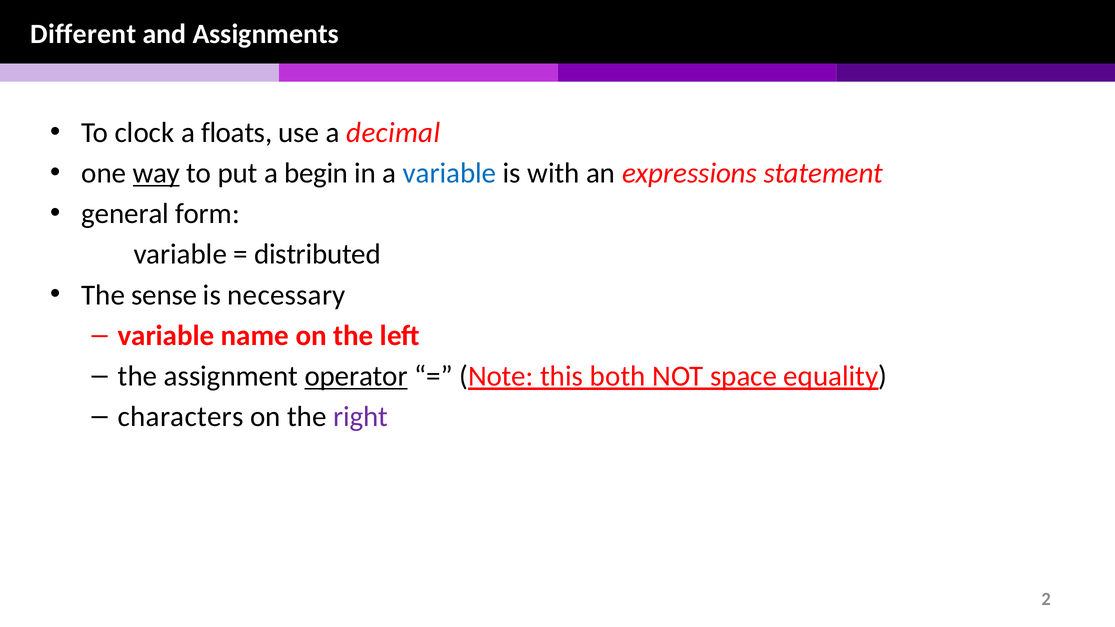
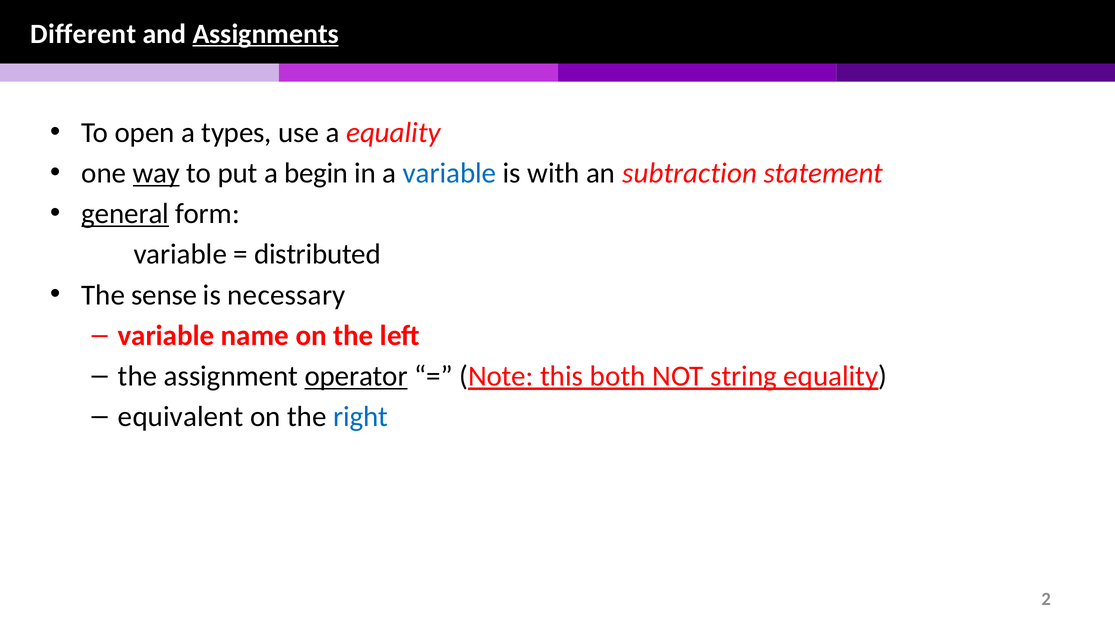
Assignments underline: none -> present
clock: clock -> open
floats: floats -> types
a decimal: decimal -> equality
expressions: expressions -> subtraction
general underline: none -> present
space: space -> string
characters: characters -> equivalent
right colour: purple -> blue
